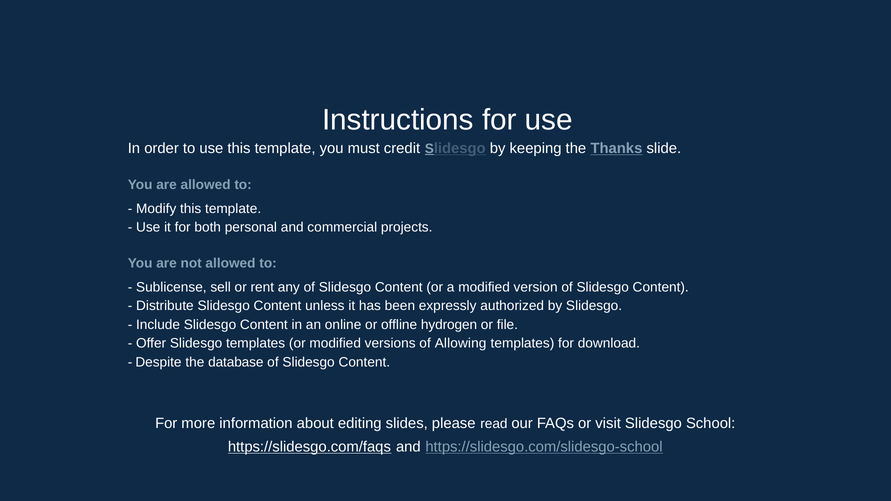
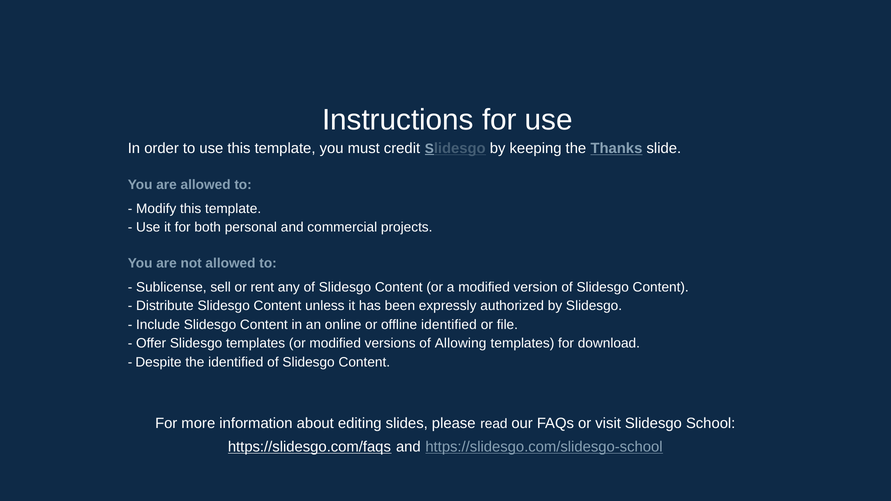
offline hydrogen: hydrogen -> identified
the database: database -> identified
